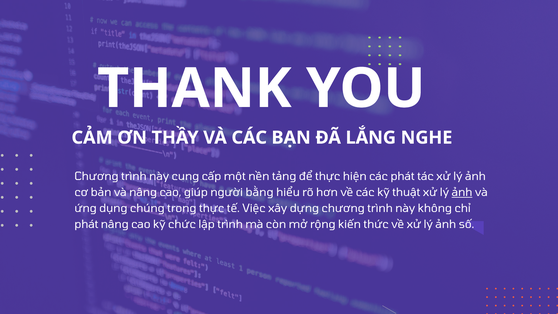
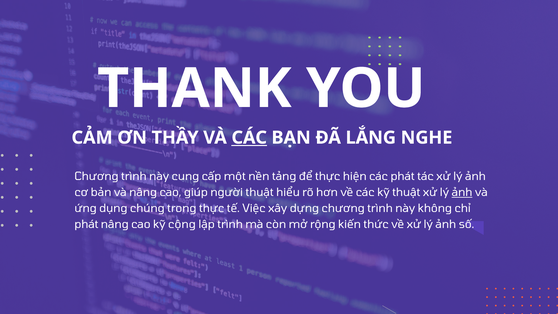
CÁC at (249, 138) underline: none -> present
người bằng: bằng -> thuật
chức: chức -> cộng
